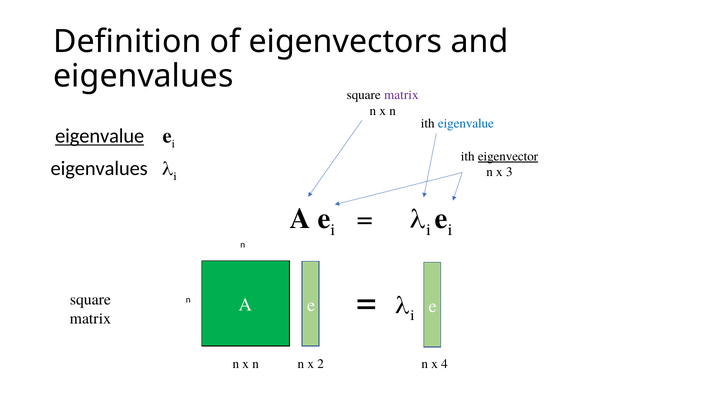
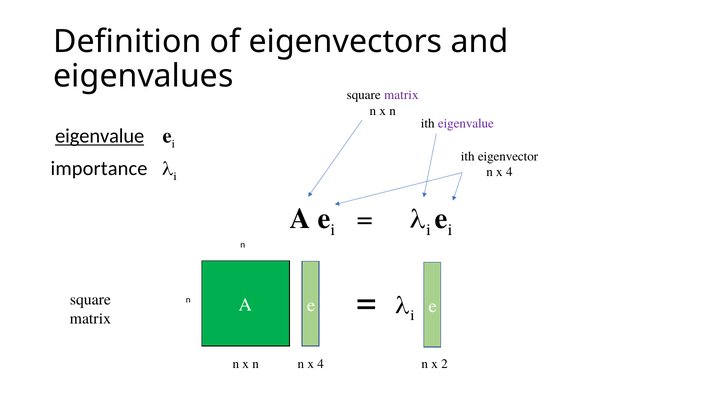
eigenvalue at (466, 124) colour: blue -> purple
eigenvector underline: present -> none
eigenvalues at (99, 169): eigenvalues -> importance
3 at (509, 172): 3 -> 4
2 at (321, 364): 2 -> 4
4: 4 -> 2
